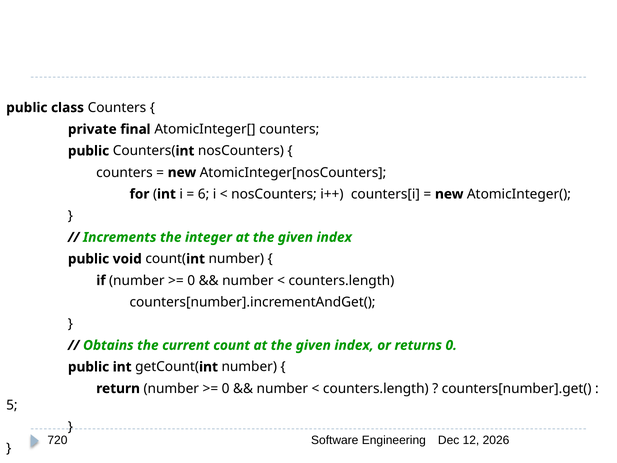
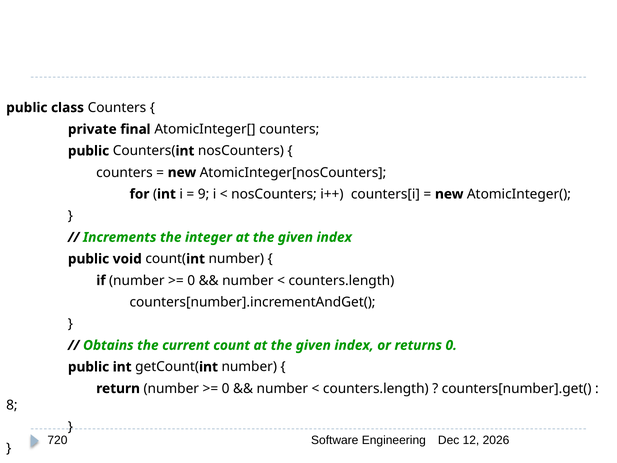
6: 6 -> 9
5: 5 -> 8
